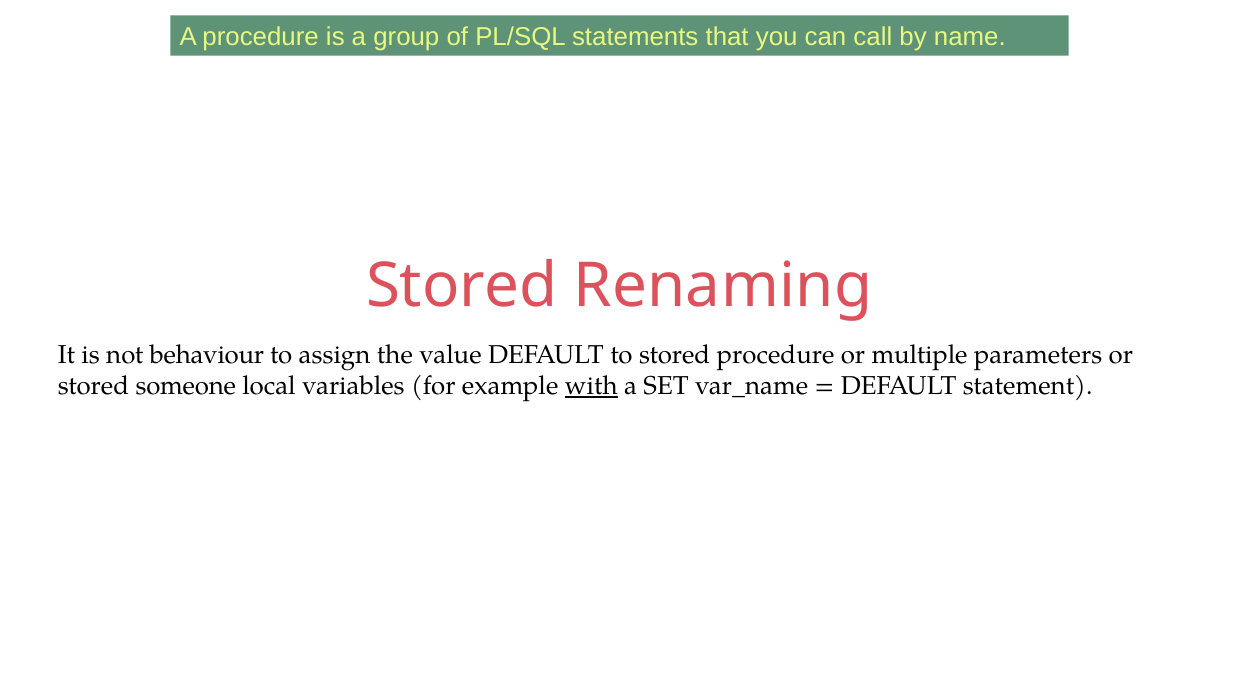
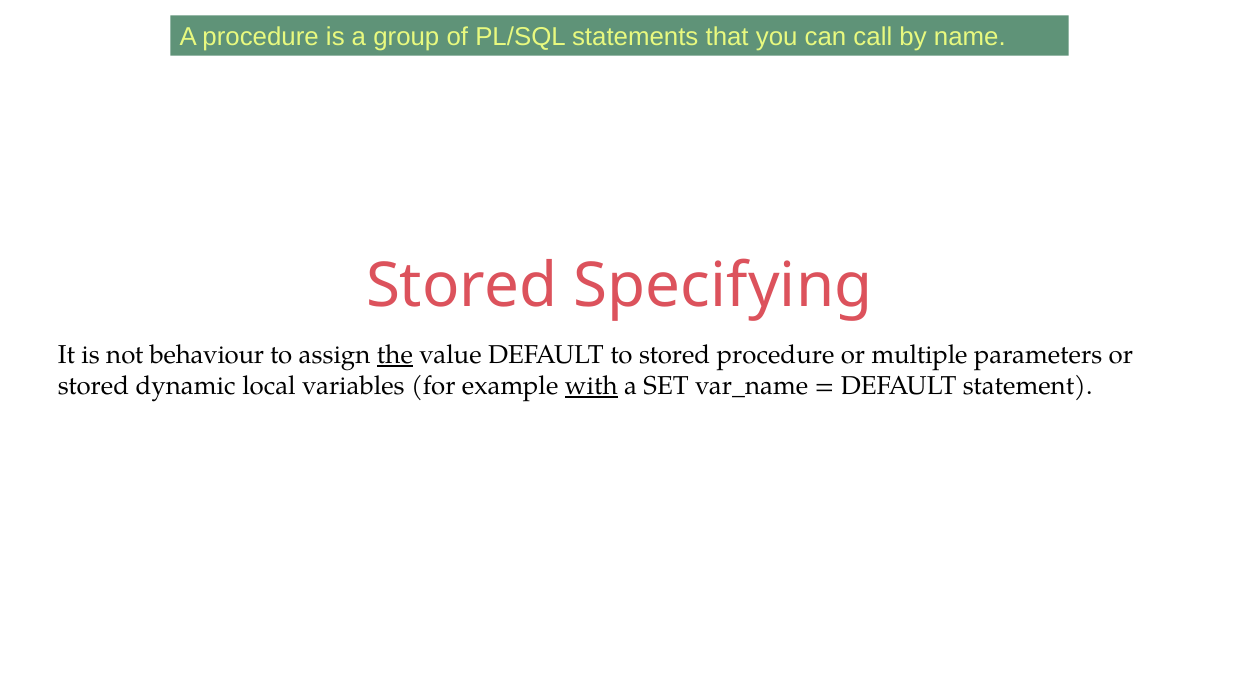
Renaming: Renaming -> Specifying
the underline: none -> present
someone: someone -> dynamic
